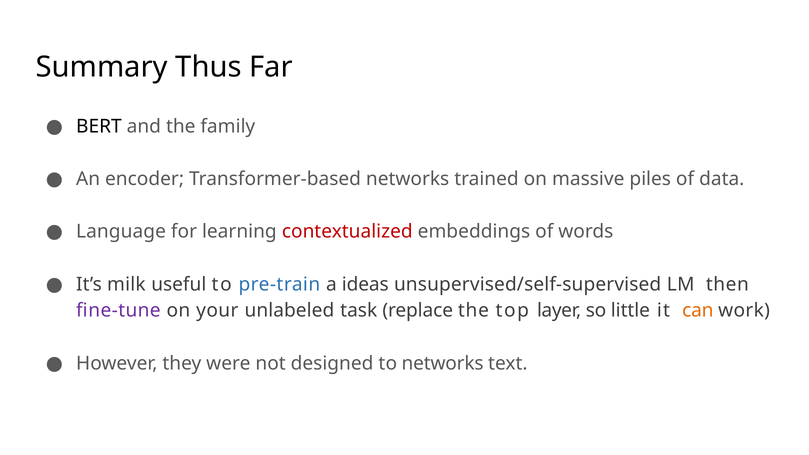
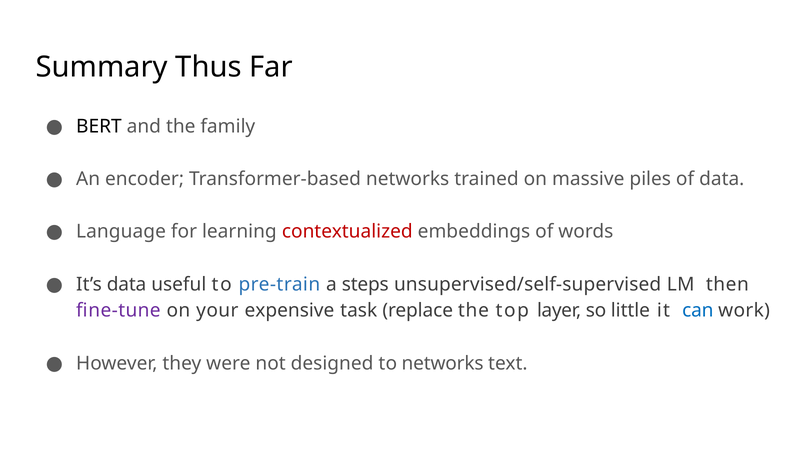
It’s milk: milk -> data
ideas: ideas -> steps
unlabeled: unlabeled -> expensive
can colour: orange -> blue
